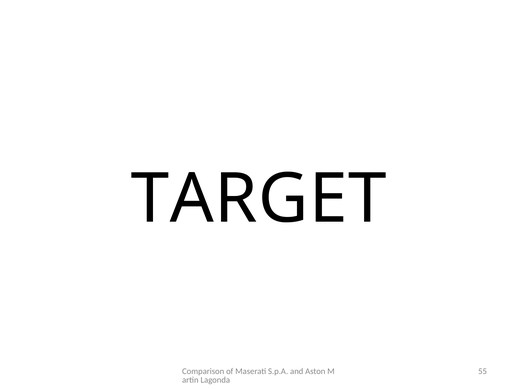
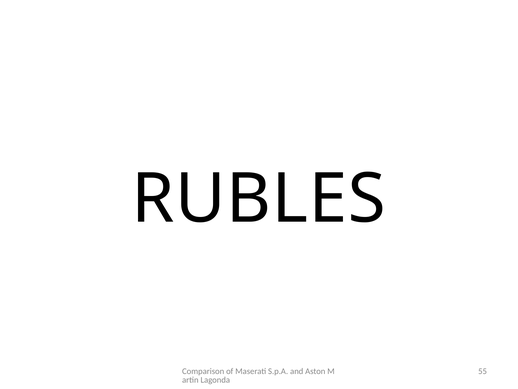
TARGET: TARGET -> RUBLES
